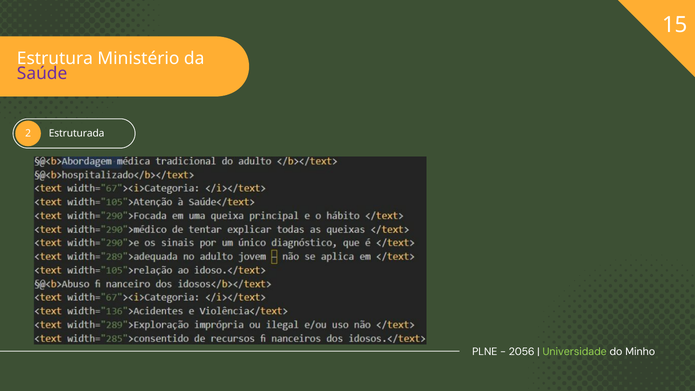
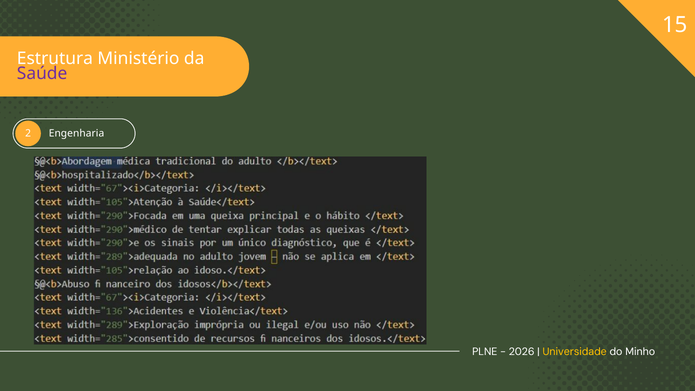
Estruturada: Estruturada -> Engenharia
2056: 2056 -> 2026
Universidade colour: light green -> yellow
